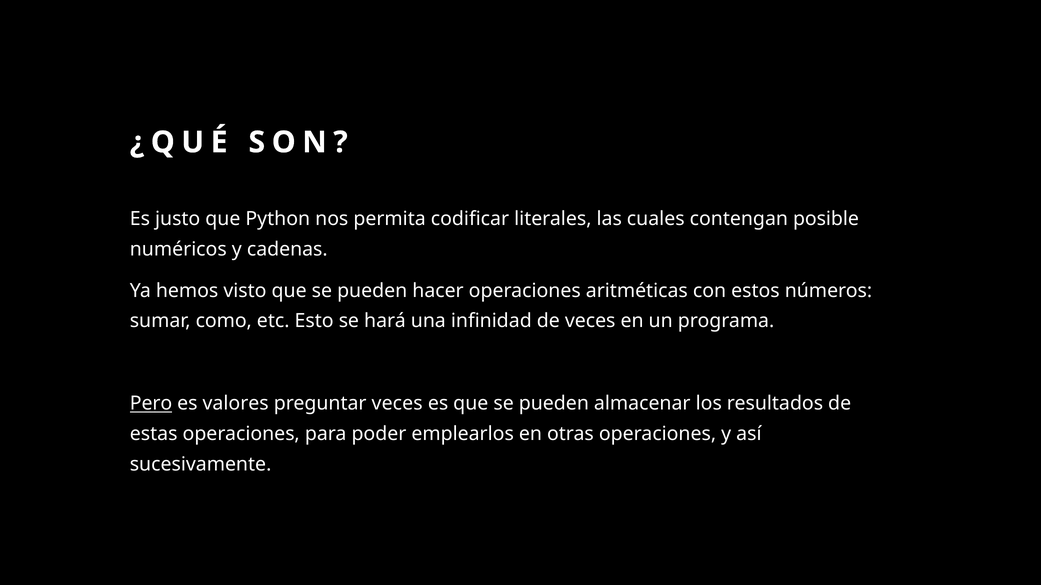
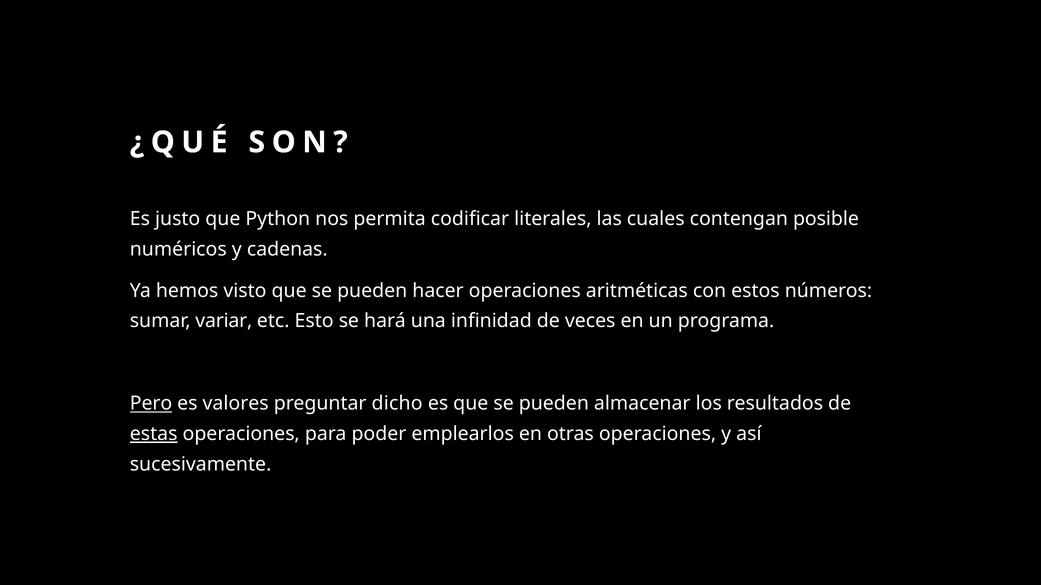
como: como -> variar
preguntar veces: veces -> dicho
estas underline: none -> present
